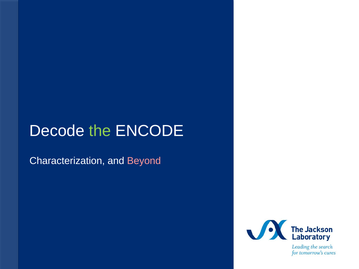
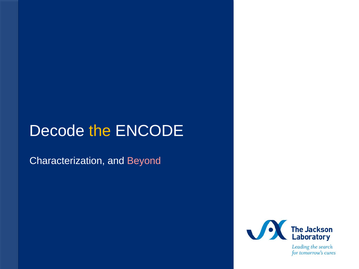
the colour: light green -> yellow
